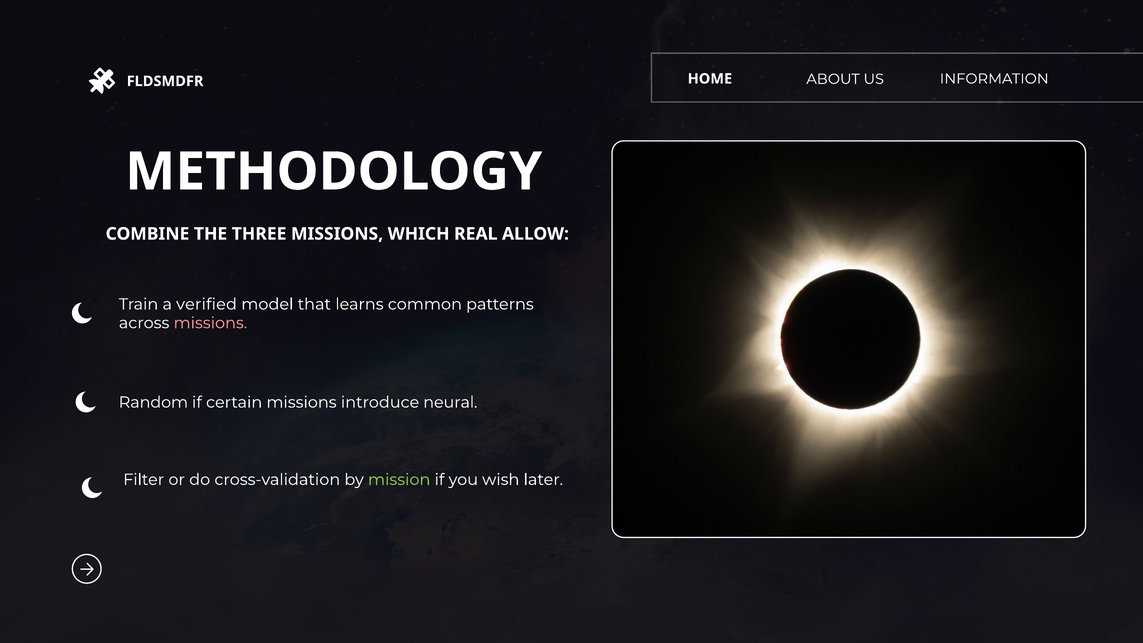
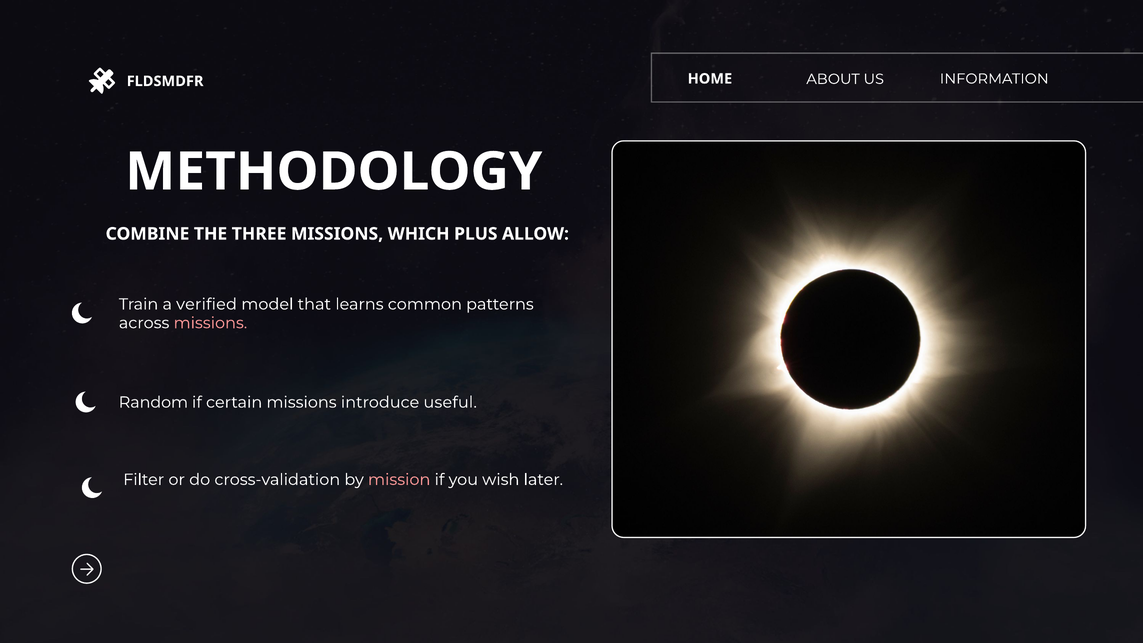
REAL: REAL -> PLUS
neural: neural -> useful
mission colour: light green -> pink
